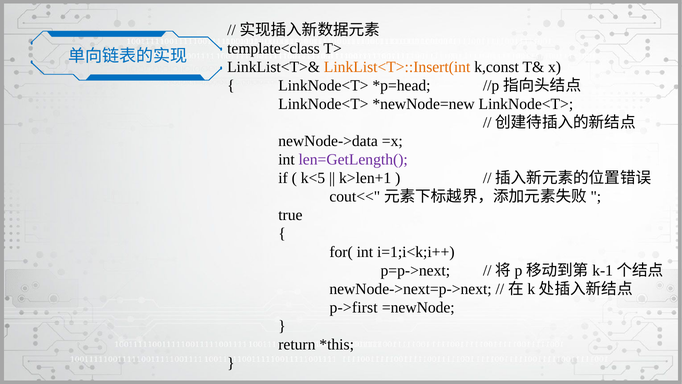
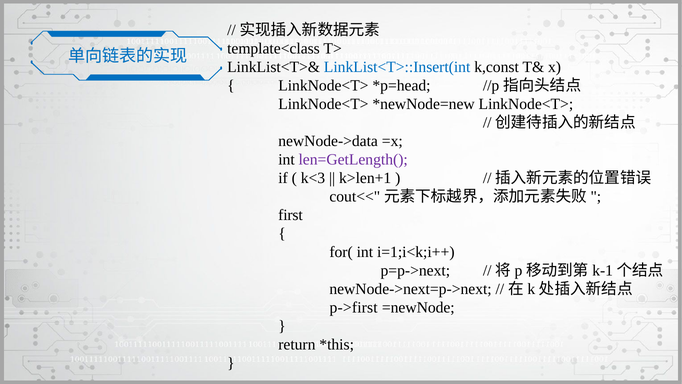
LinkList<T>::Insert(int colour: orange -> blue
k<5: k<5 -> k<3
true: true -> first
